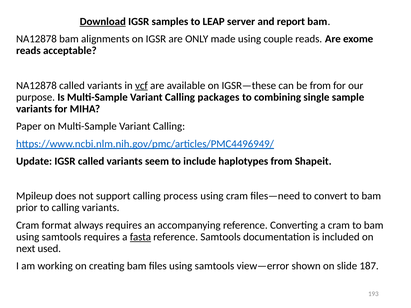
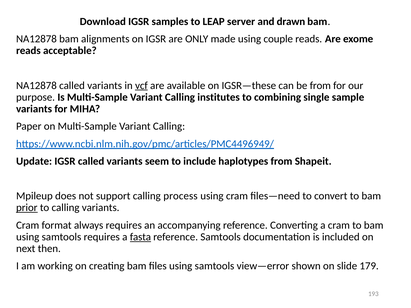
Download underline: present -> none
report: report -> drawn
packages: packages -> institutes
prior underline: none -> present
used: used -> then
187: 187 -> 179
